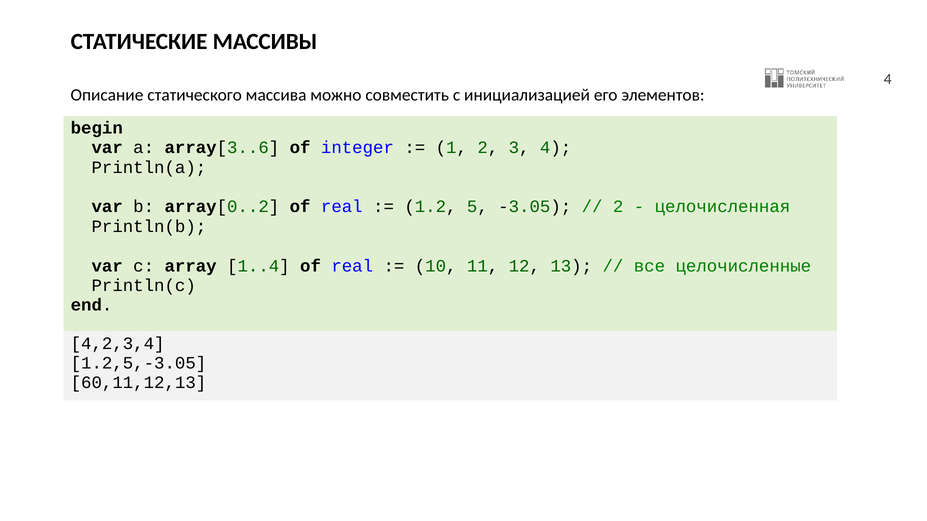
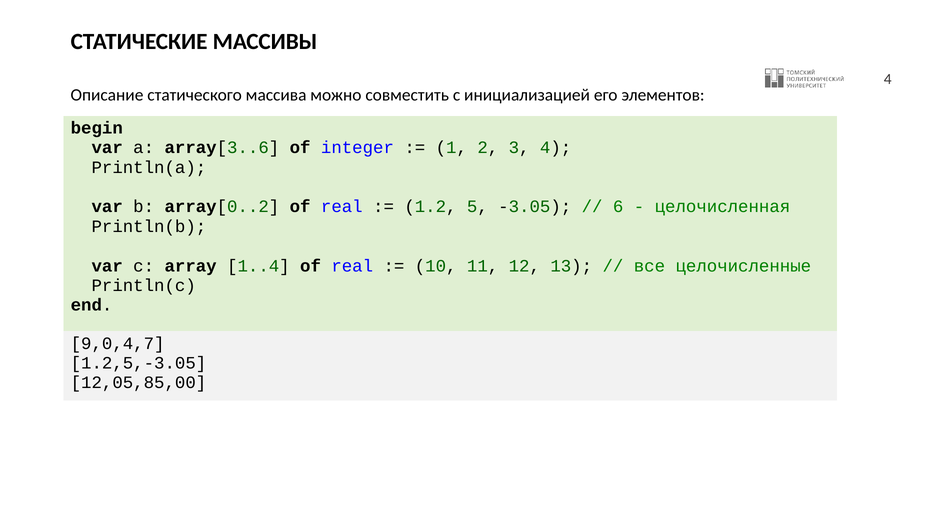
2 at (618, 207): 2 -> 6
4,2,3,4: 4,2,3,4 -> 9,0,4,7
60,11,12,13: 60,11,12,13 -> 12,05,85,00
